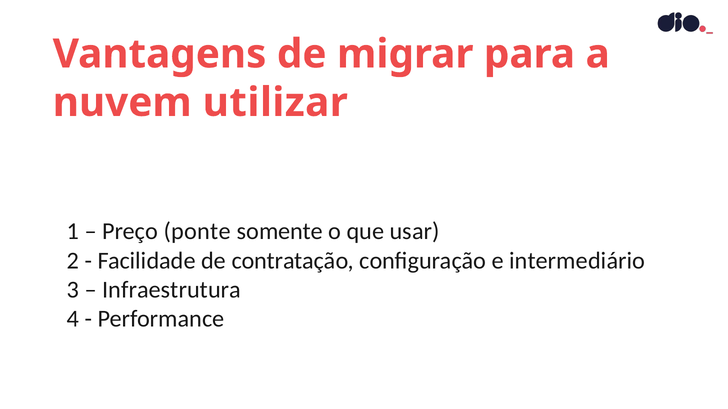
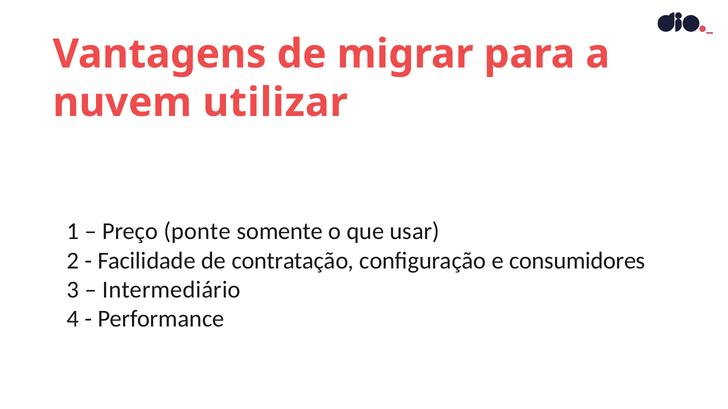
intermediário: intermediário -> consumidores
Infraestrutura: Infraestrutura -> Intermediário
